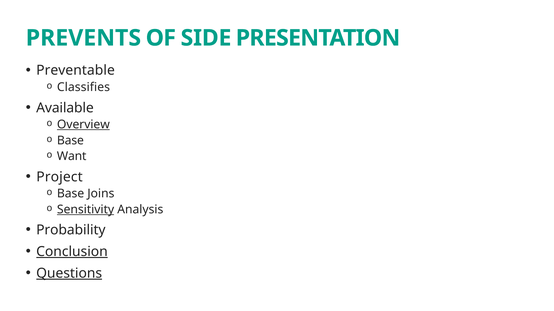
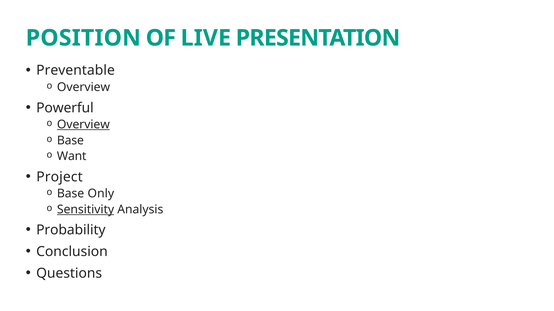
PREVENTS: PREVENTS -> POSITION
SIDE: SIDE -> LIVE
Classifies at (83, 87): Classifies -> Overview
Available: Available -> Powerful
Joins: Joins -> Only
Conclusion underline: present -> none
Questions underline: present -> none
